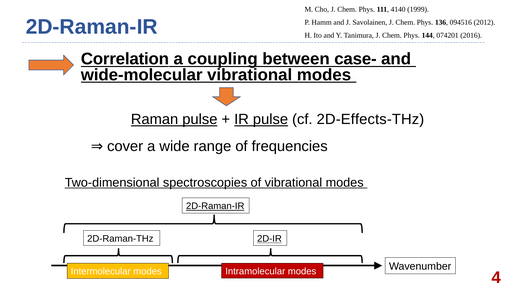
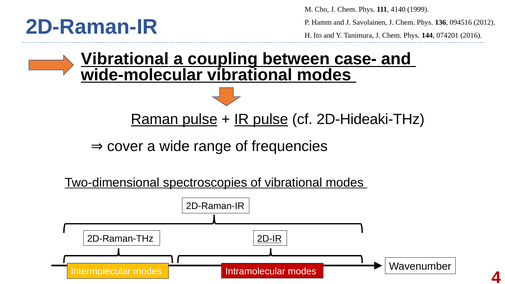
Correlation at (125, 59): Correlation -> Vibrational
2D-Effects-THz: 2D-Effects-THz -> 2D-Hideaki-THz
2D-Raman-IR at (215, 206) underline: present -> none
